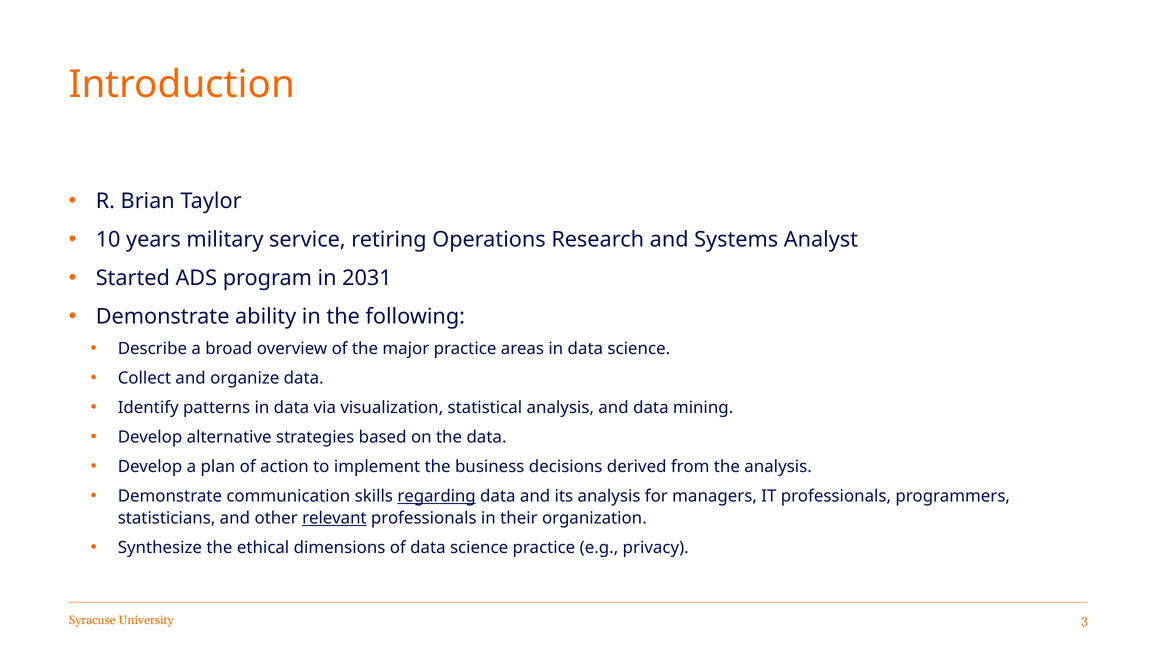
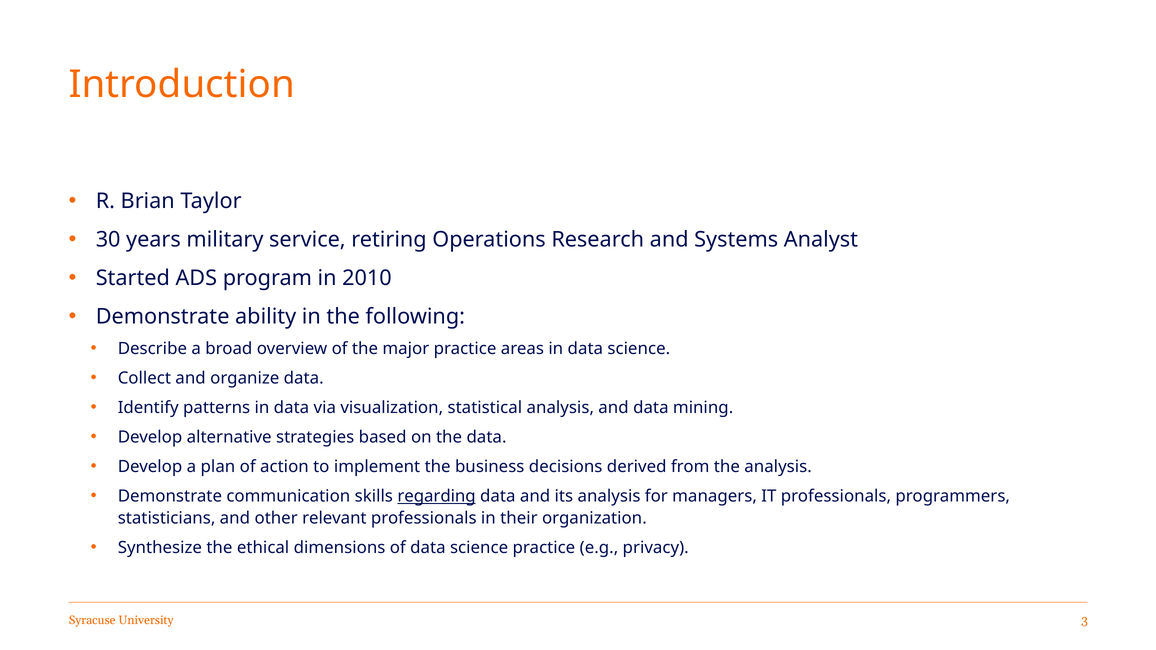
10: 10 -> 30
2031: 2031 -> 2010
relevant underline: present -> none
